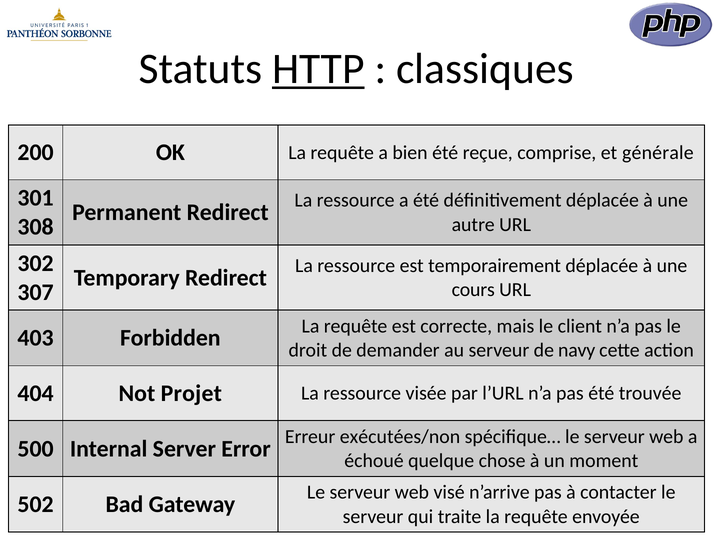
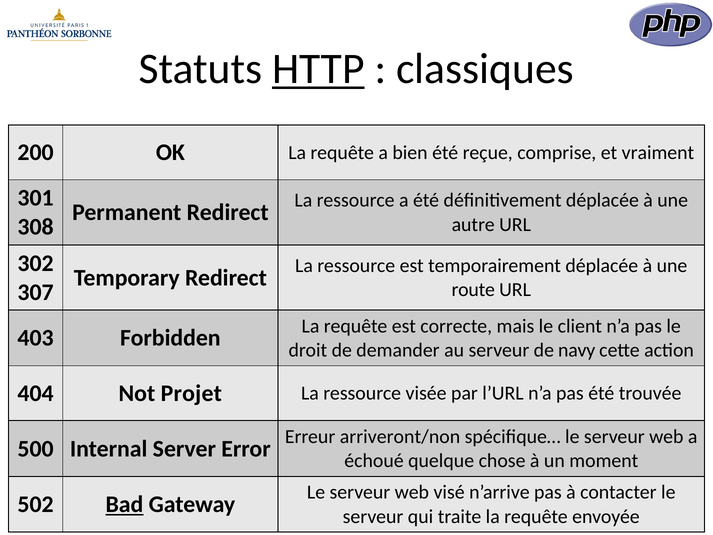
générale: générale -> vraiment
cours: cours -> route
exécutées/non: exécutées/non -> arriveront/non
Bad underline: none -> present
